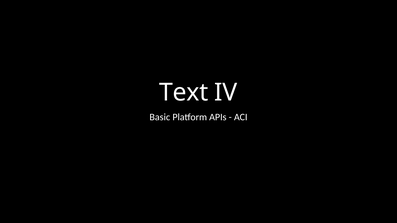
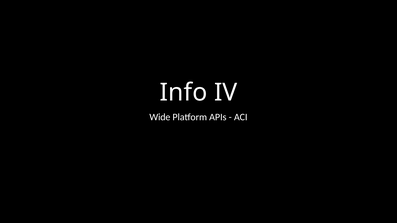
Text: Text -> Info
Basic: Basic -> Wide
